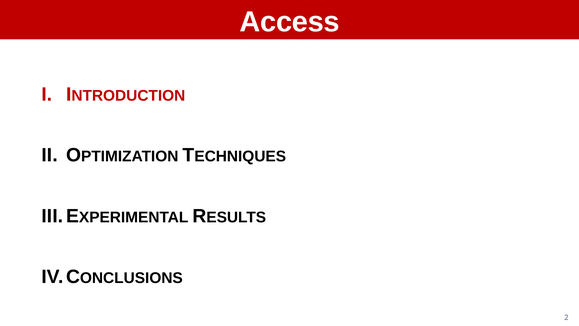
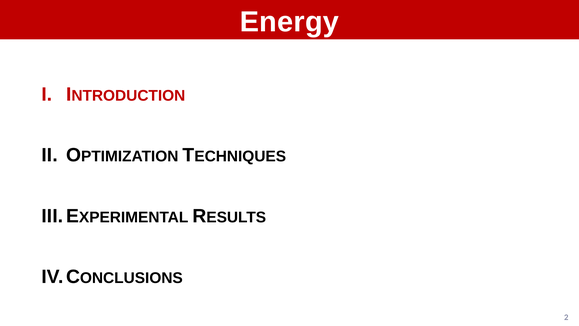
Access: Access -> Energy
